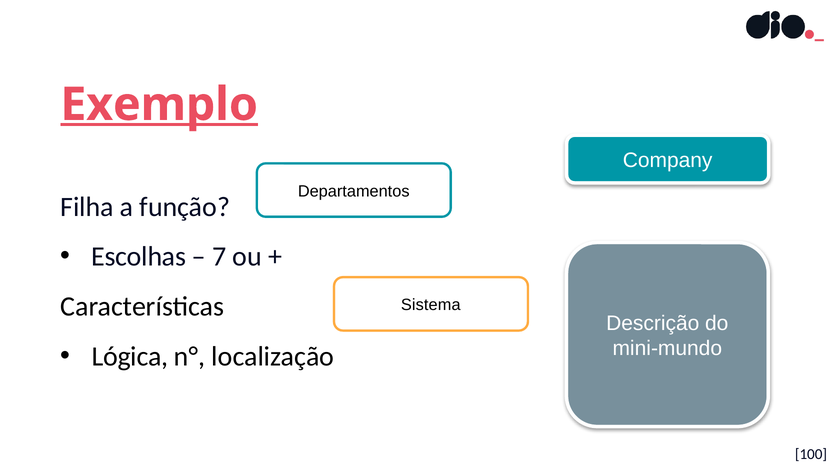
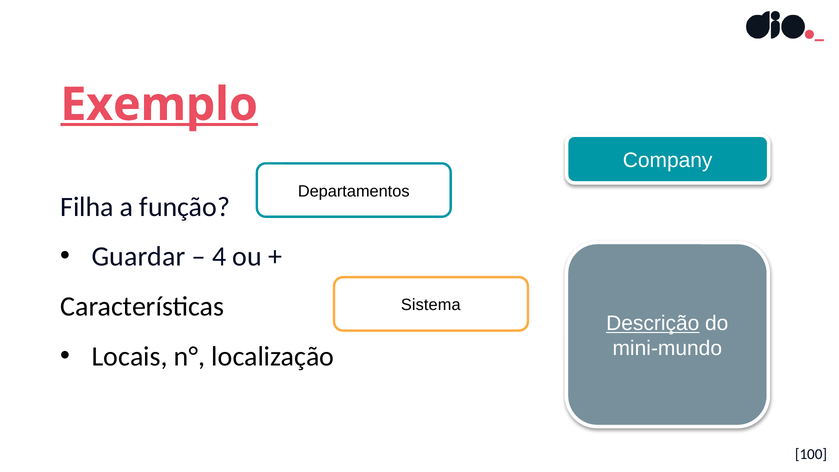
Escolhas: Escolhas -> Guardar
7: 7 -> 4
Descrição underline: none -> present
Lógica: Lógica -> Locais
